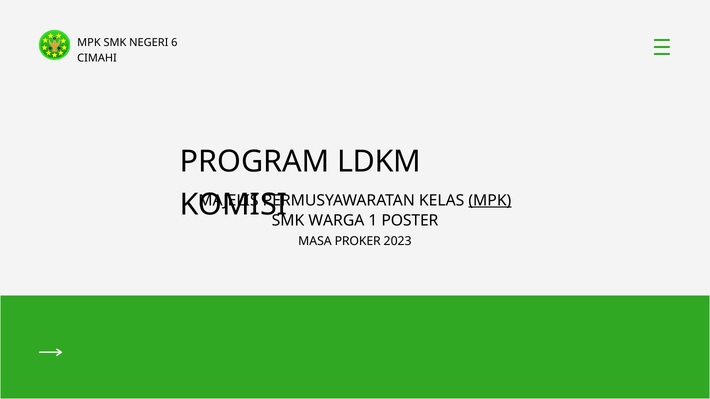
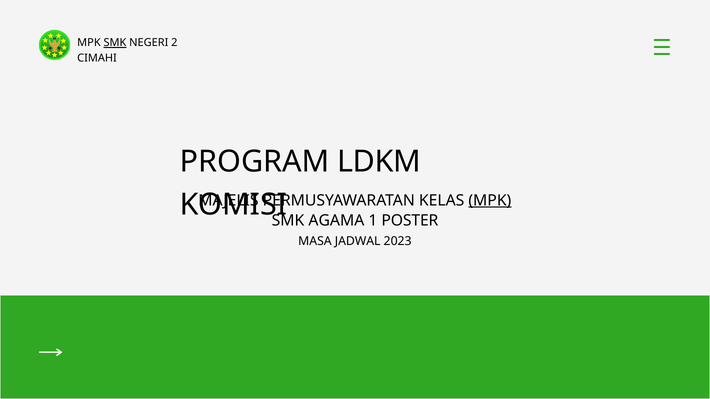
SMK at (115, 43) underline: none -> present
6: 6 -> 2
WARGA: WARGA -> AGAMA
PROKER: PROKER -> JADWAL
